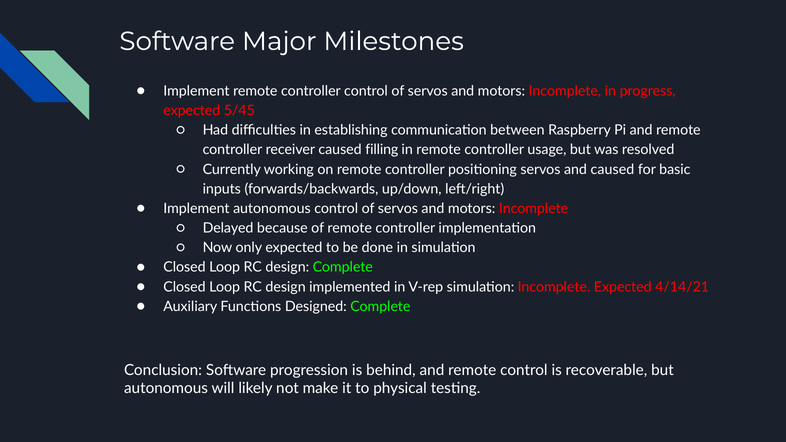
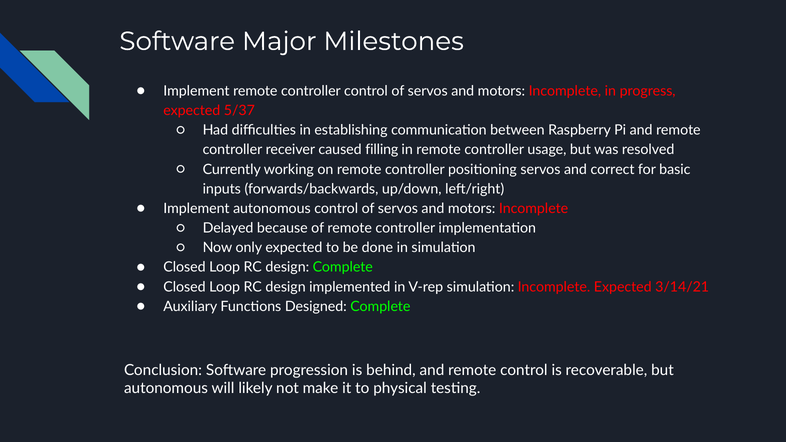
5/45: 5/45 -> 5/37
and caused: caused -> correct
4/14/21: 4/14/21 -> 3/14/21
